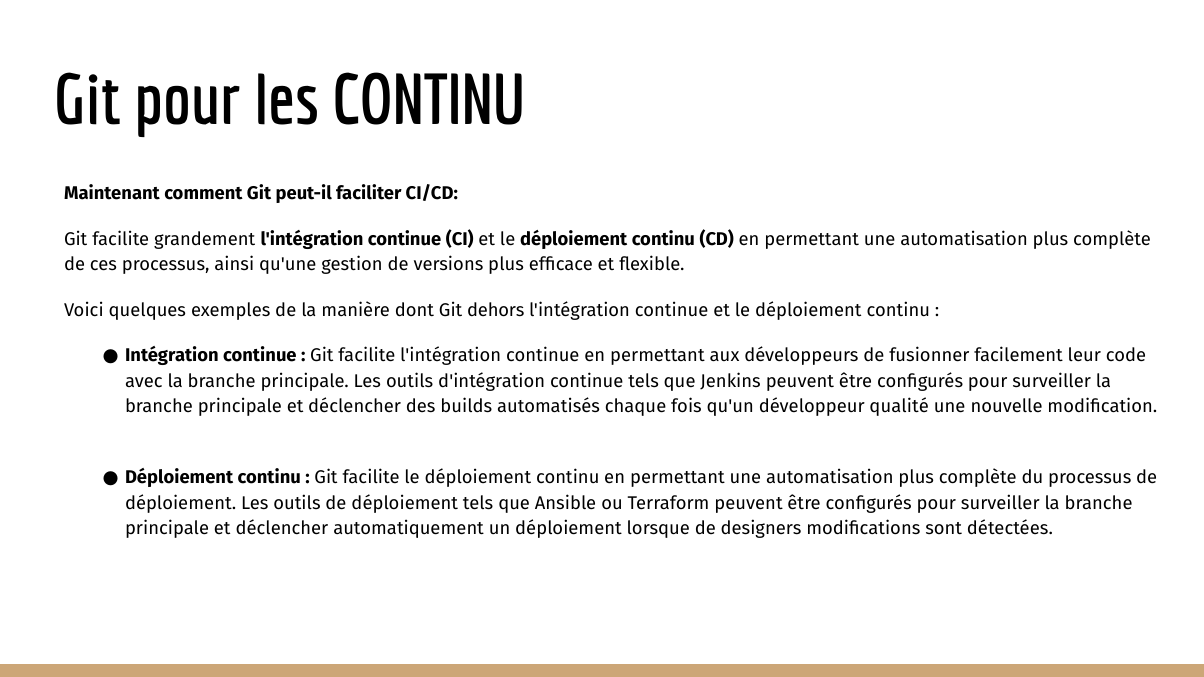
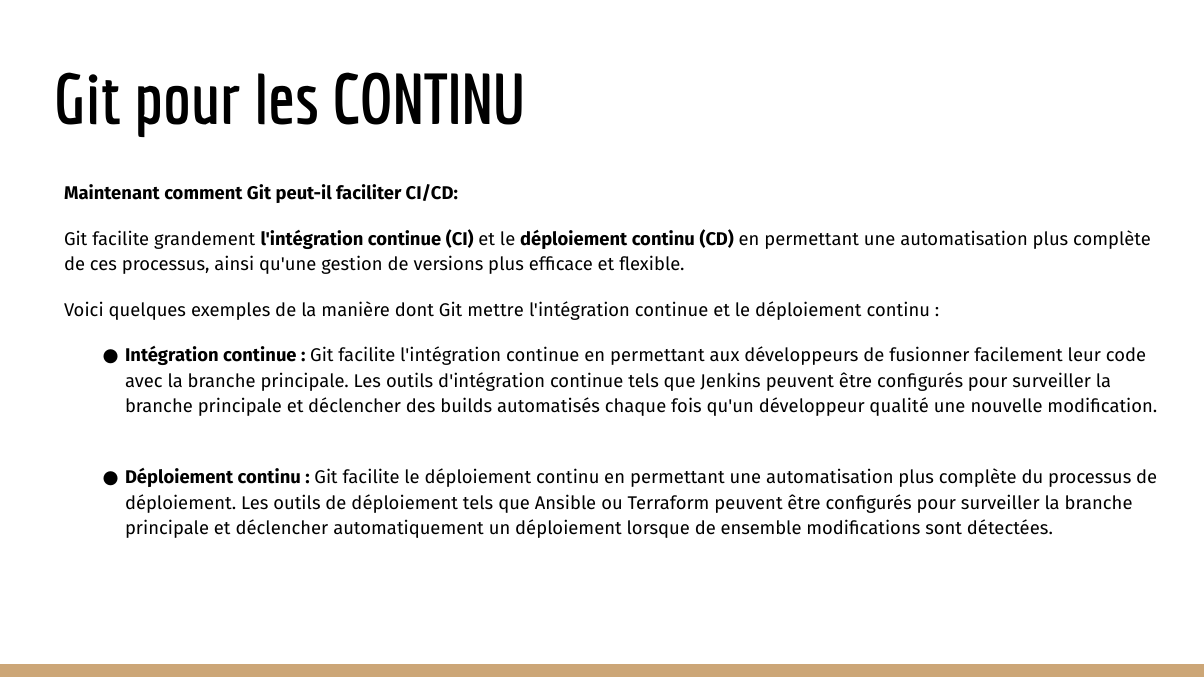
dehors: dehors -> mettre
designers: designers -> ensemble
